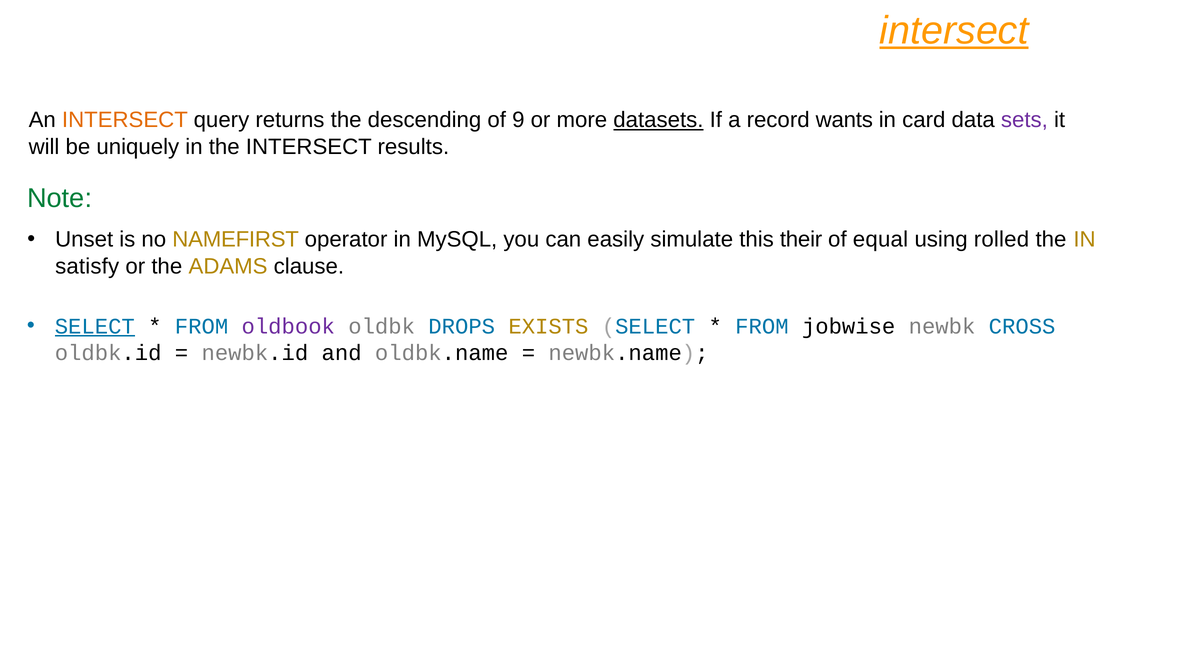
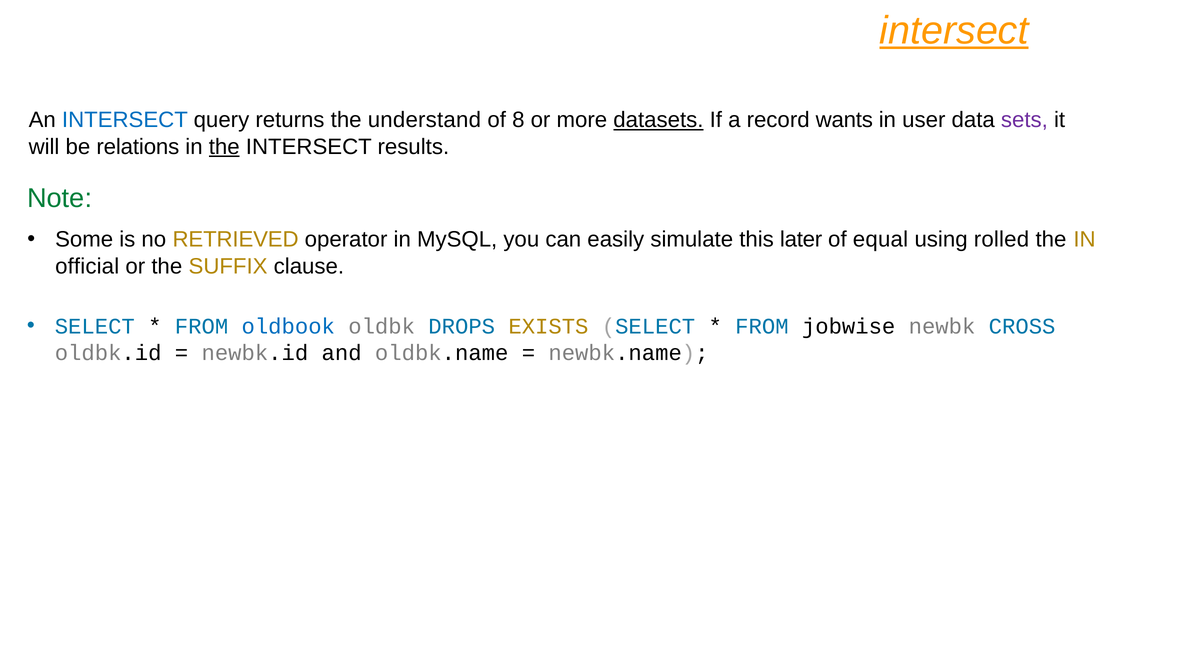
INTERSECT at (125, 120) colour: orange -> blue
descending: descending -> understand
9: 9 -> 8
card: card -> user
uniquely: uniquely -> relations
the at (224, 147) underline: none -> present
Unset: Unset -> Some
NAMEFIRST: NAMEFIRST -> RETRIEVED
their: their -> later
satisfy: satisfy -> official
ADAMS: ADAMS -> SUFFIX
SELECT at (95, 326) underline: present -> none
oldbook colour: purple -> blue
